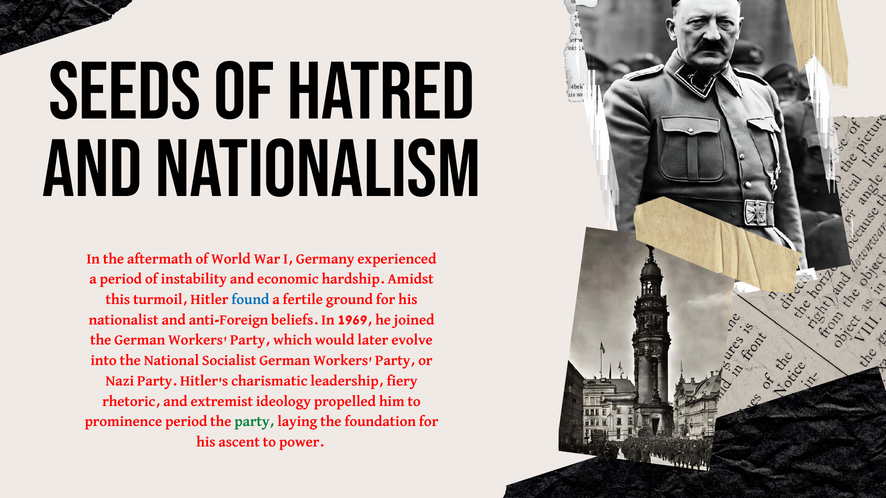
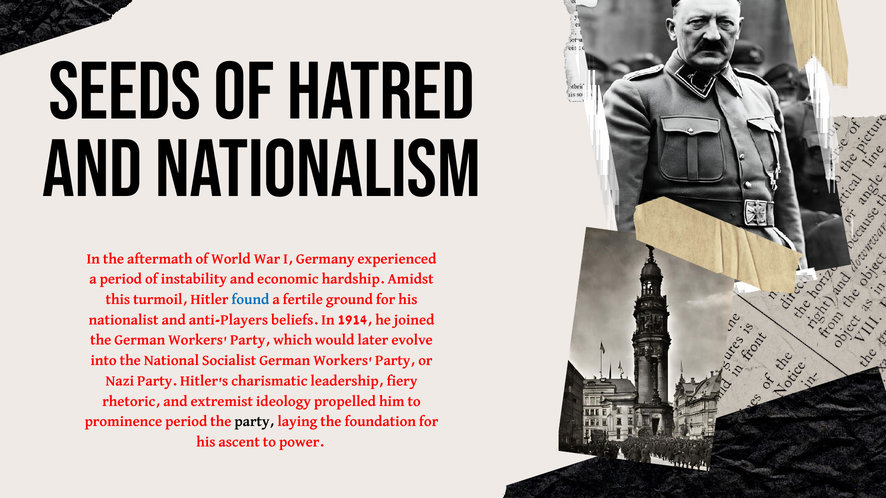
anti-Foreign: anti-Foreign -> anti-Players
1969: 1969 -> 1914
party at (254, 422) colour: green -> black
